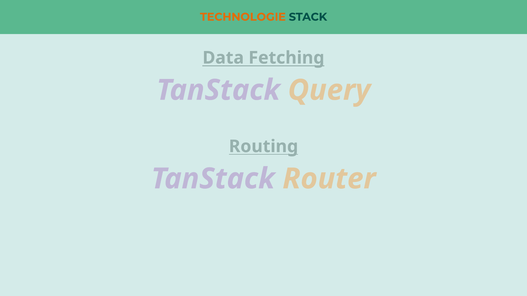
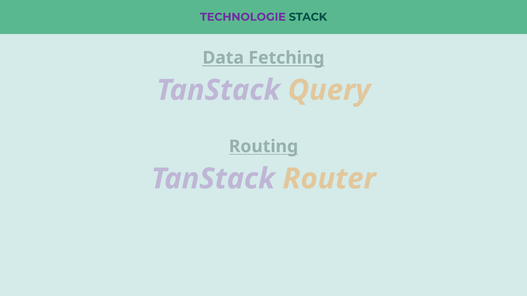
TECHNOLOGIE colour: orange -> purple
